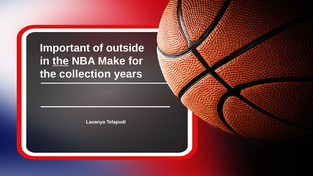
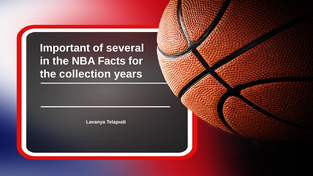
outside: outside -> several
the at (61, 61) underline: present -> none
Make: Make -> Facts
